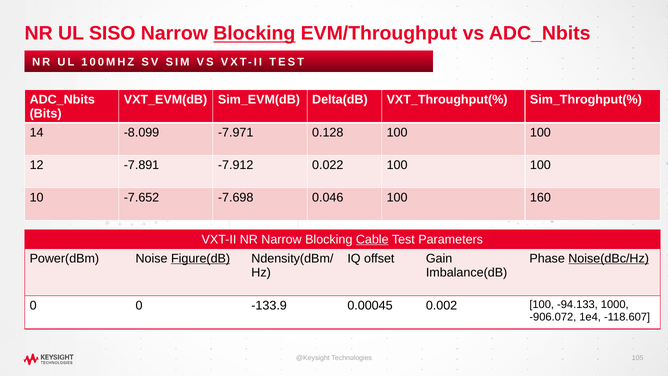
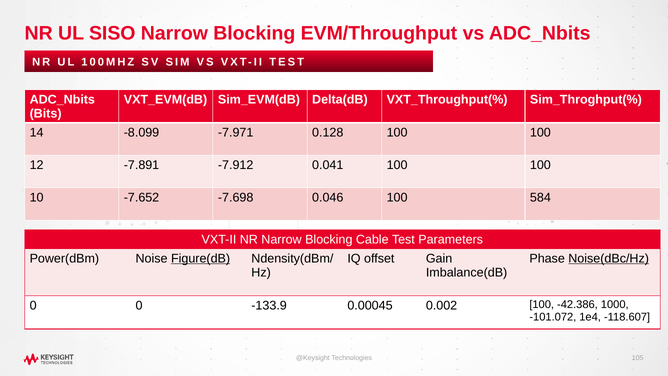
Blocking at (254, 33) underline: present -> none
0.022: 0.022 -> 0.041
160: 160 -> 584
Cable underline: present -> none
-94.133: -94.133 -> -42.386
-906.072: -906.072 -> -101.072
